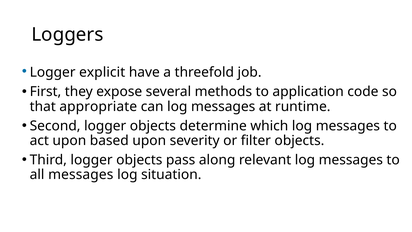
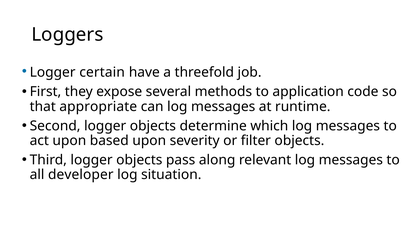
explicit: explicit -> certain
all messages: messages -> developer
